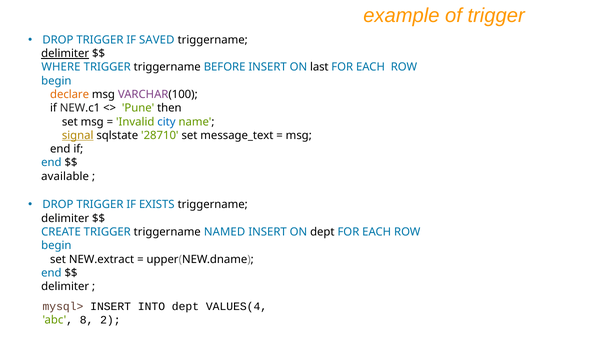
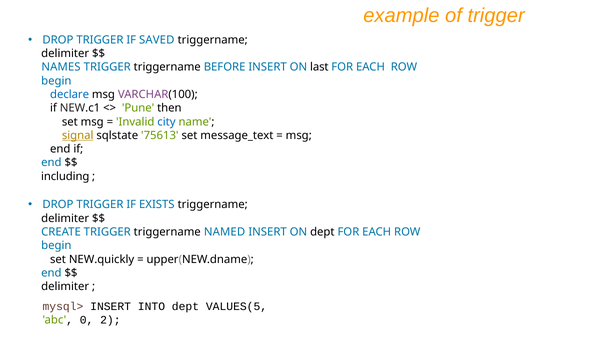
delimiter at (65, 53) underline: present -> none
WHERE: WHERE -> NAMES
declare colour: orange -> blue
28710: 28710 -> 75613
available: available -> including
NEW.extract: NEW.extract -> NEW.quickly
VALUES(4: VALUES(4 -> VALUES(5
8: 8 -> 0
